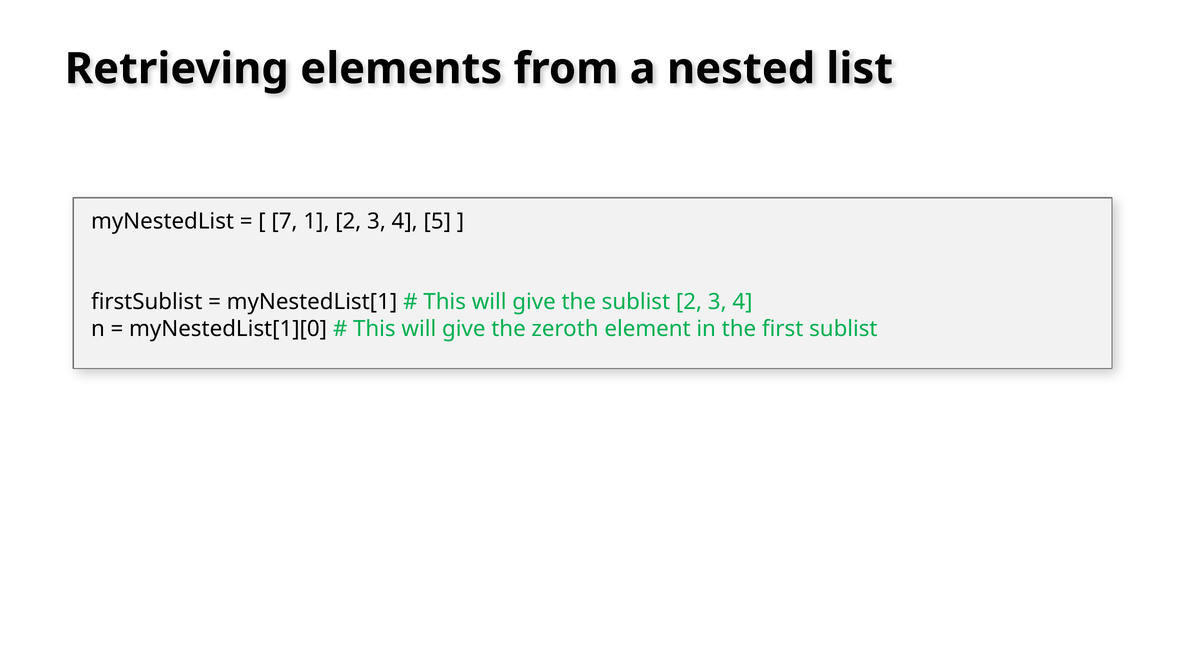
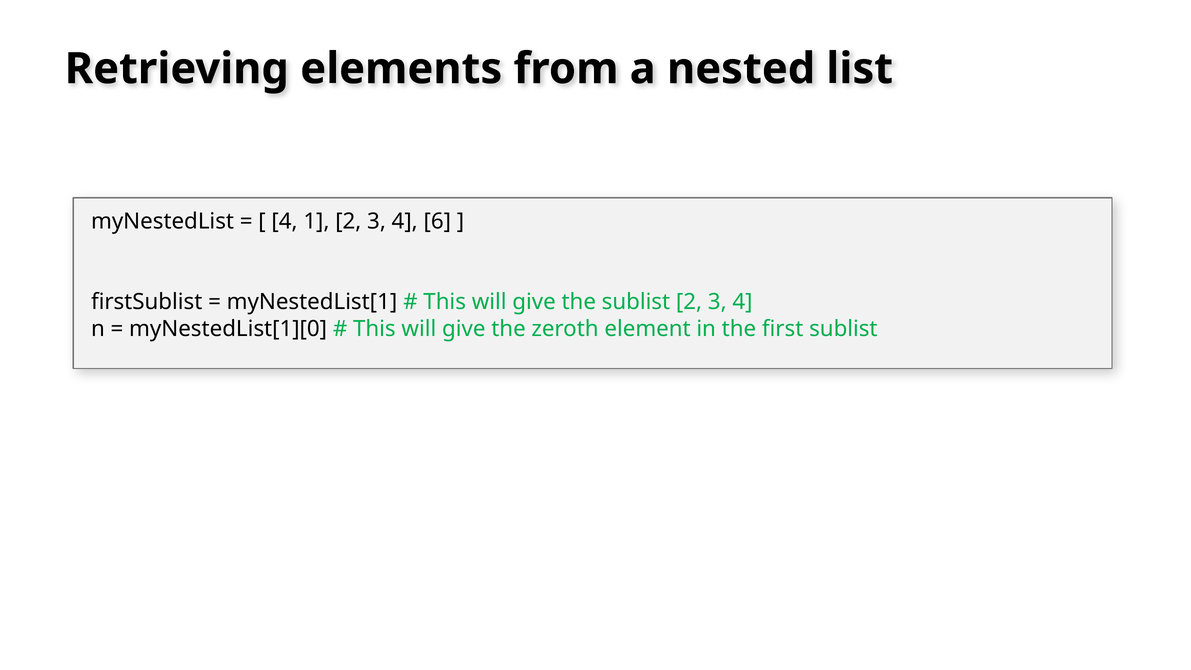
7 at (285, 222): 7 -> 4
5: 5 -> 6
